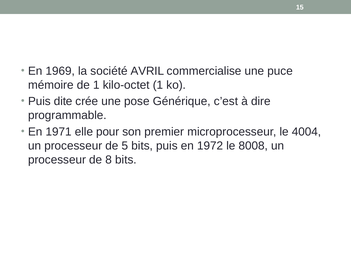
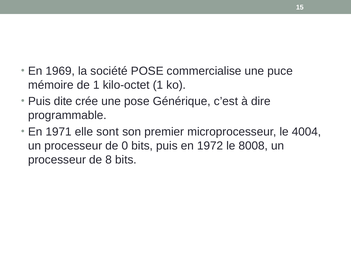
société AVRIL: AVRIL -> POSE
pour: pour -> sont
5: 5 -> 0
